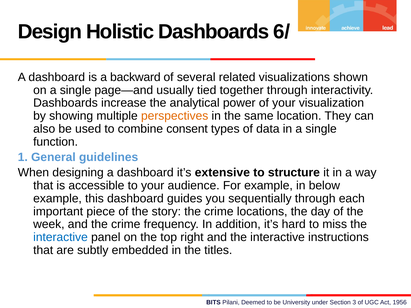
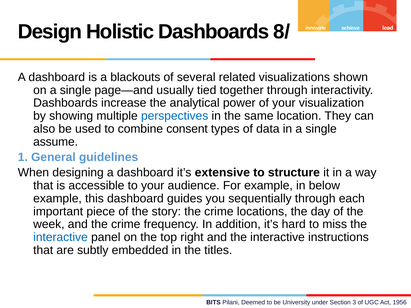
6/: 6/ -> 8/
backward: backward -> blackouts
perspectives colour: orange -> blue
function: function -> assume
